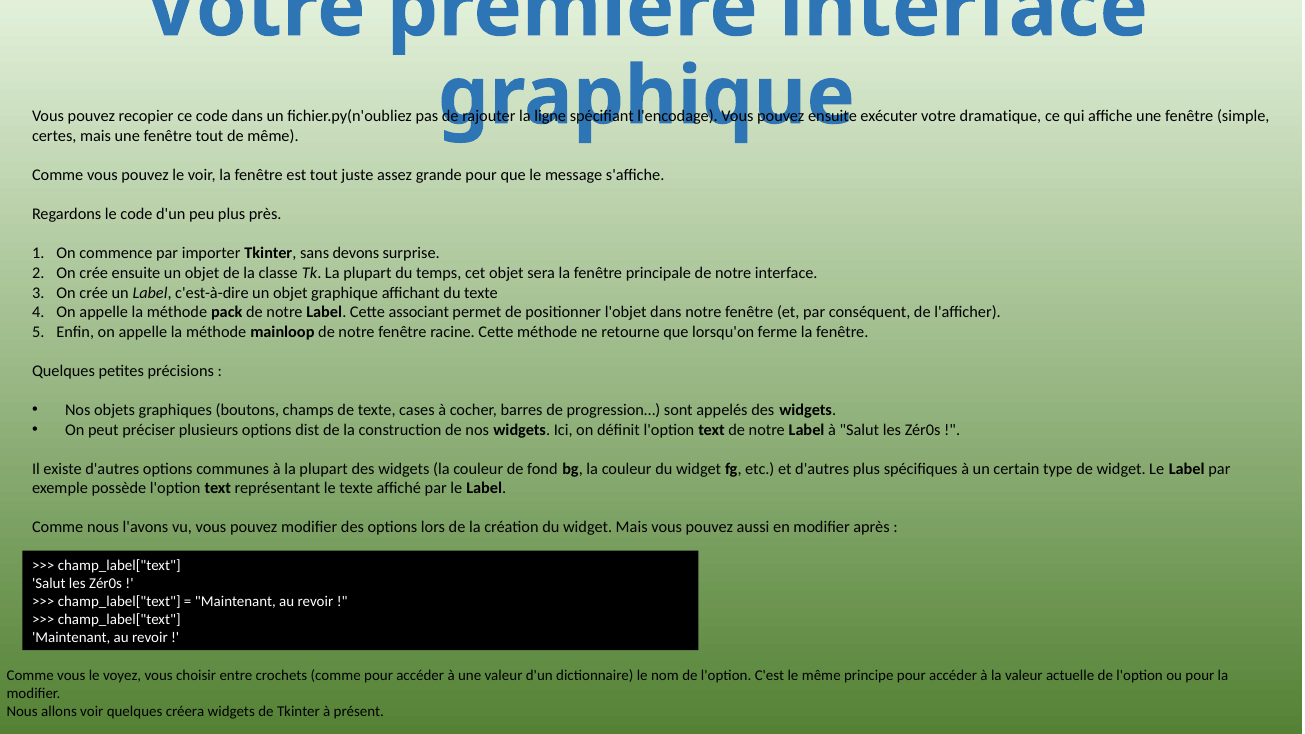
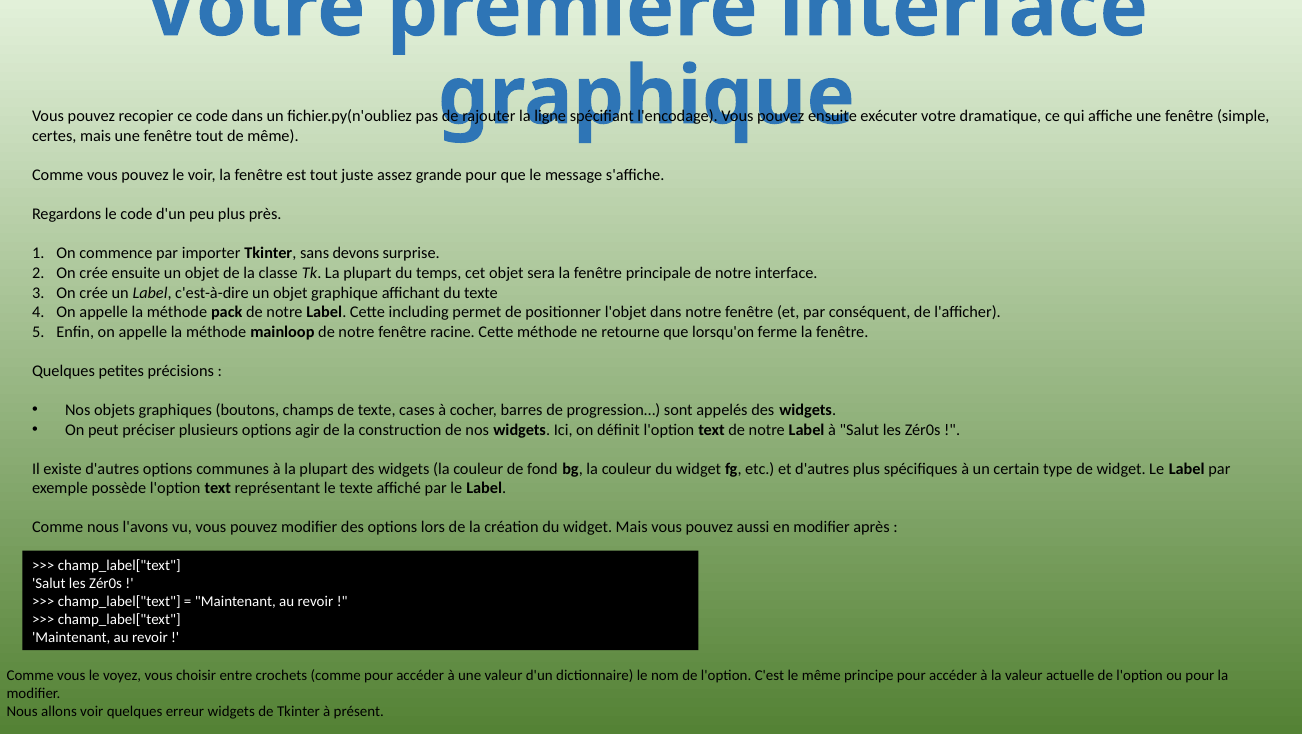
associant: associant -> including
dist: dist -> agir
créera: créera -> erreur
